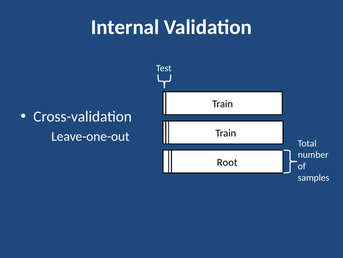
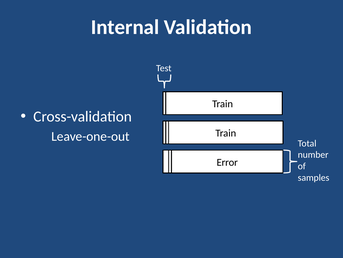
Root: Root -> Error
